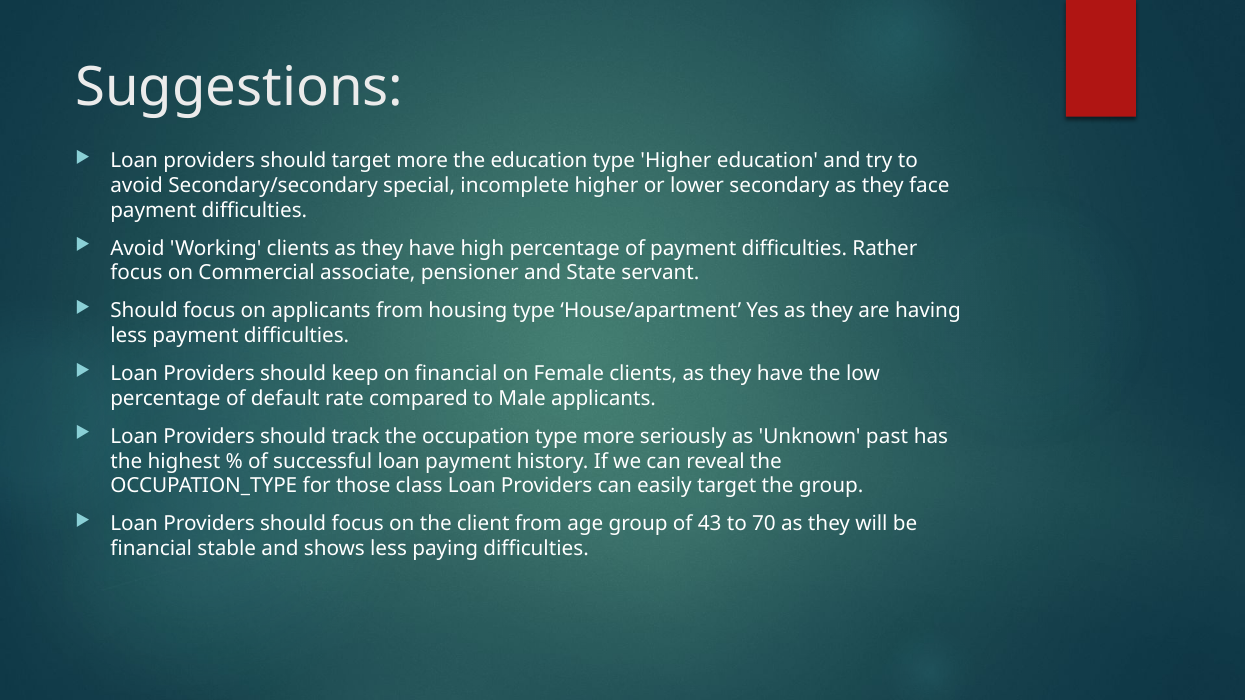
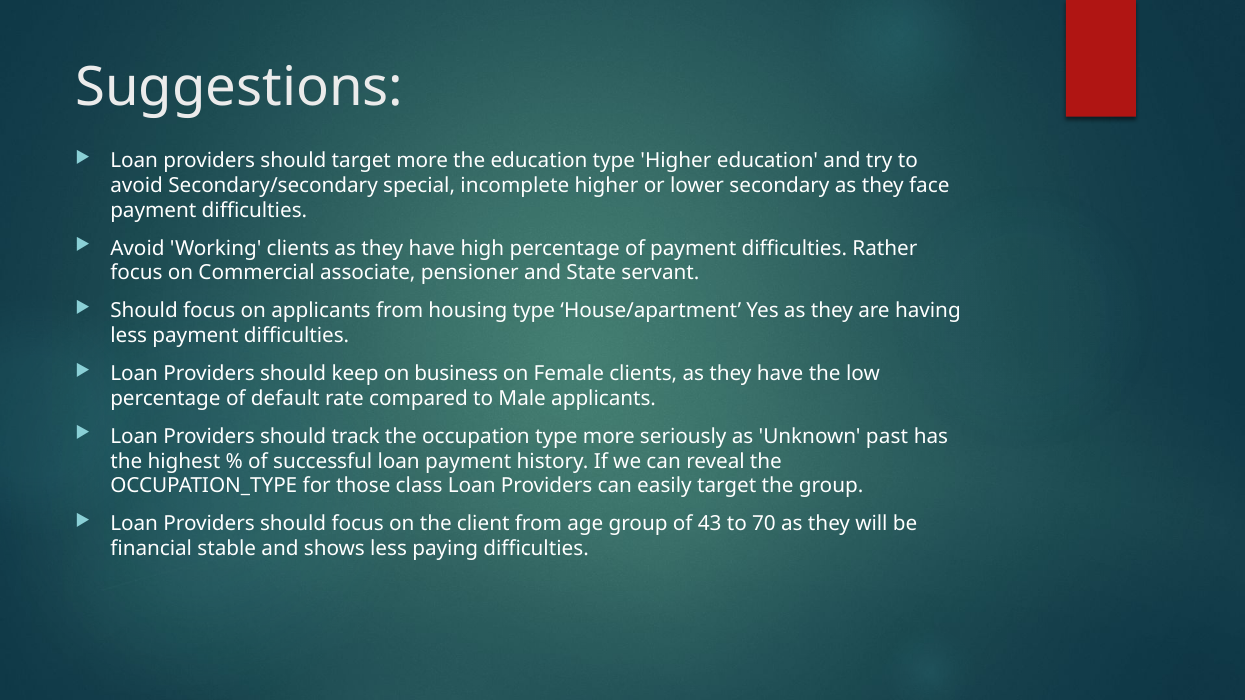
on financial: financial -> business
